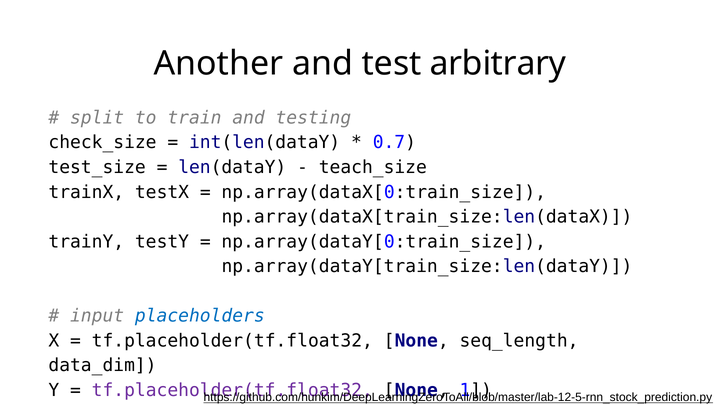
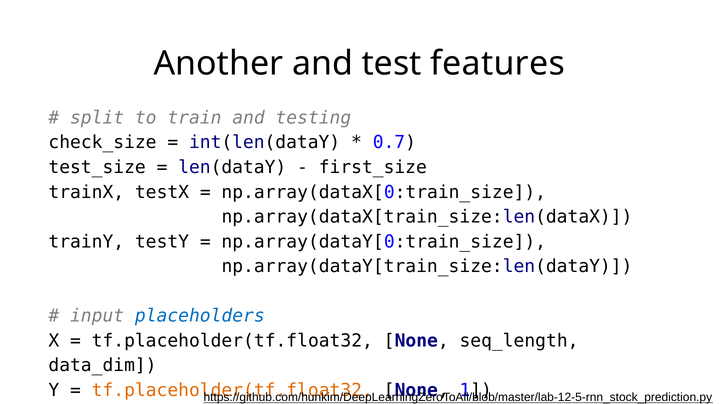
arbitrary: arbitrary -> features
teach_size: teach_size -> first_size
tf.placeholder(tf.float32 at (232, 391) colour: purple -> orange
